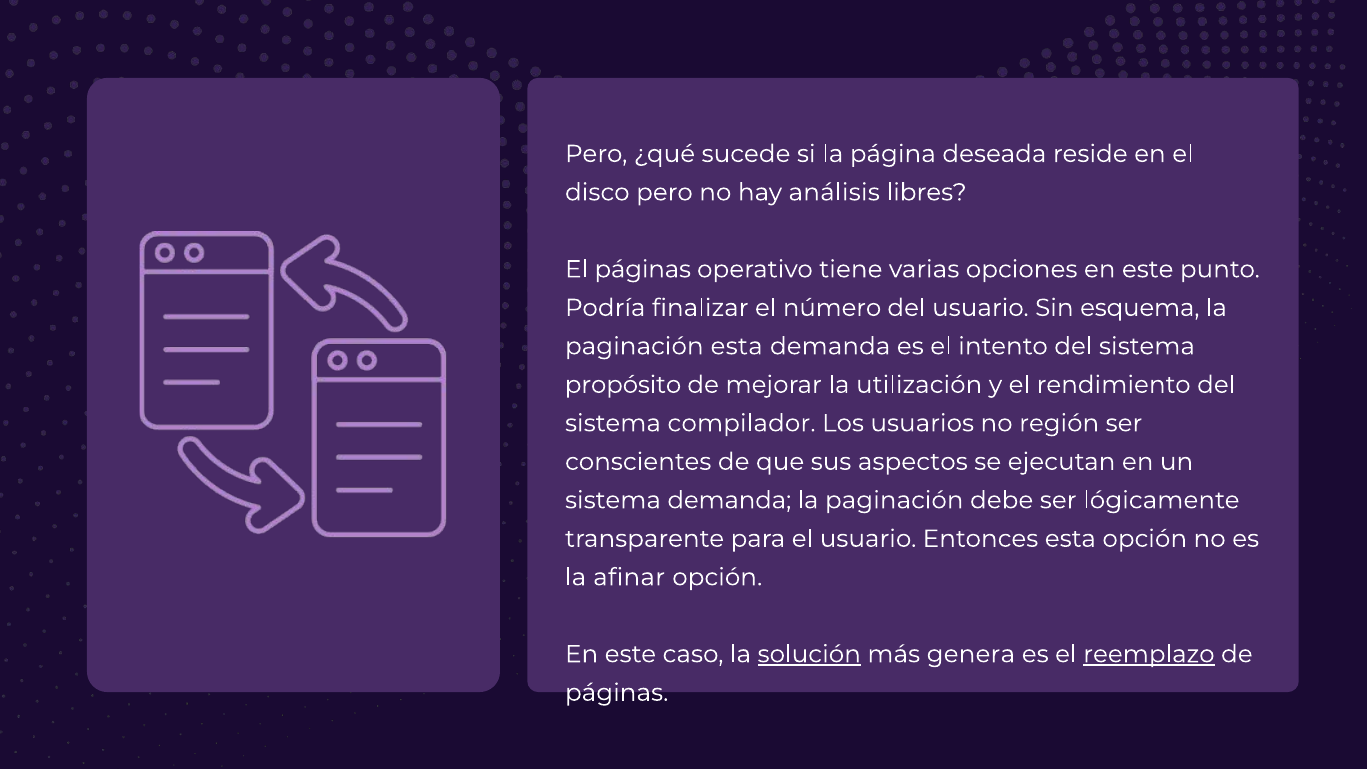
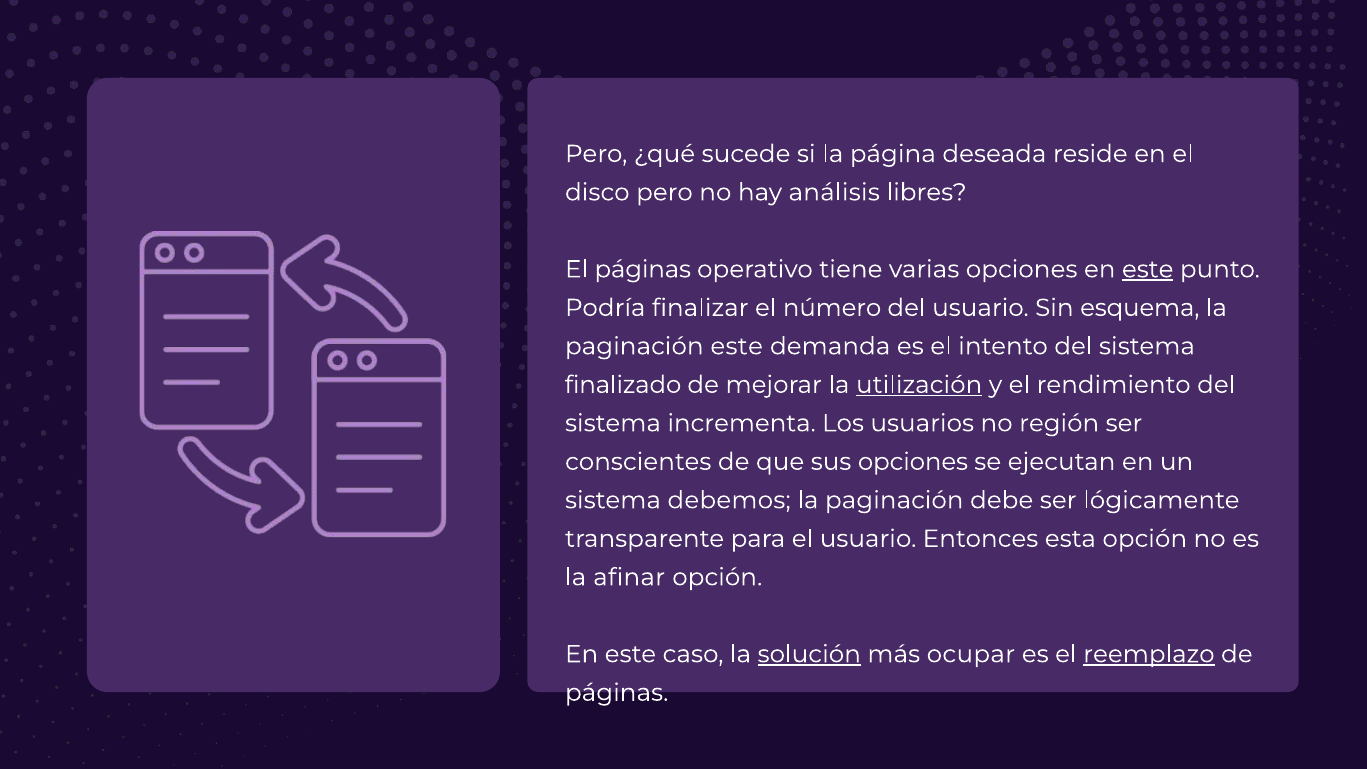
este at (1148, 269) underline: none -> present
paginación esta: esta -> este
propósito: propósito -> finalizado
utilización underline: none -> present
compilador: compilador -> incrementa
sus aspectos: aspectos -> opciones
sistema demanda: demanda -> debemos
genera: genera -> ocupar
